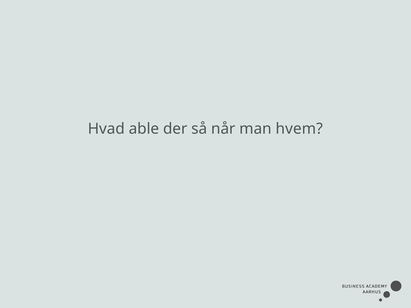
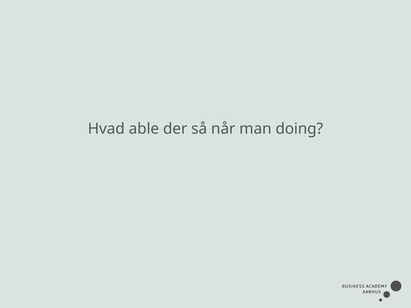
hvem: hvem -> doing
